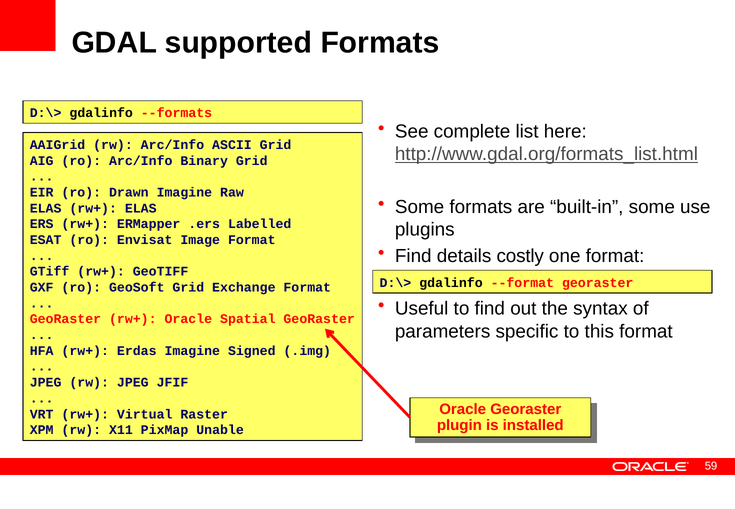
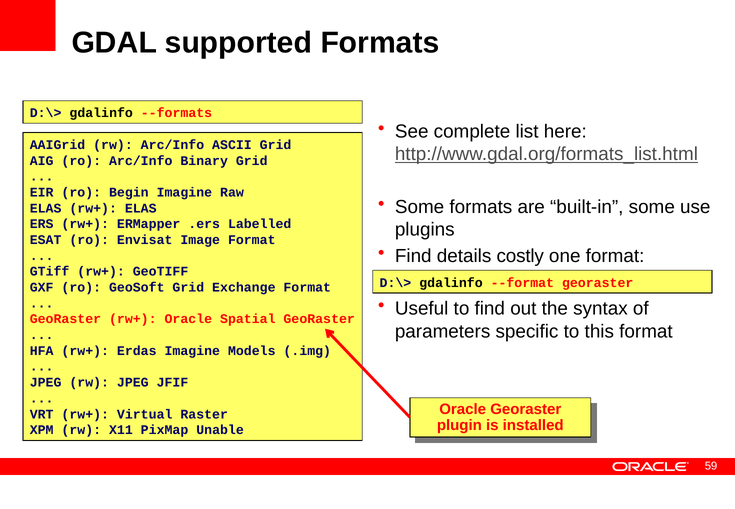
Drawn: Drawn -> Begin
Signed: Signed -> Models
